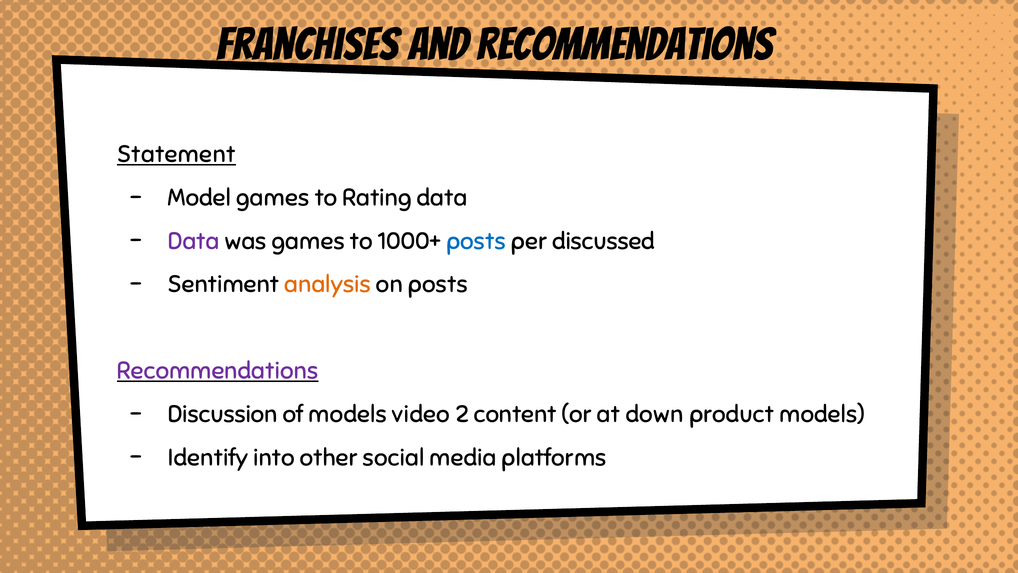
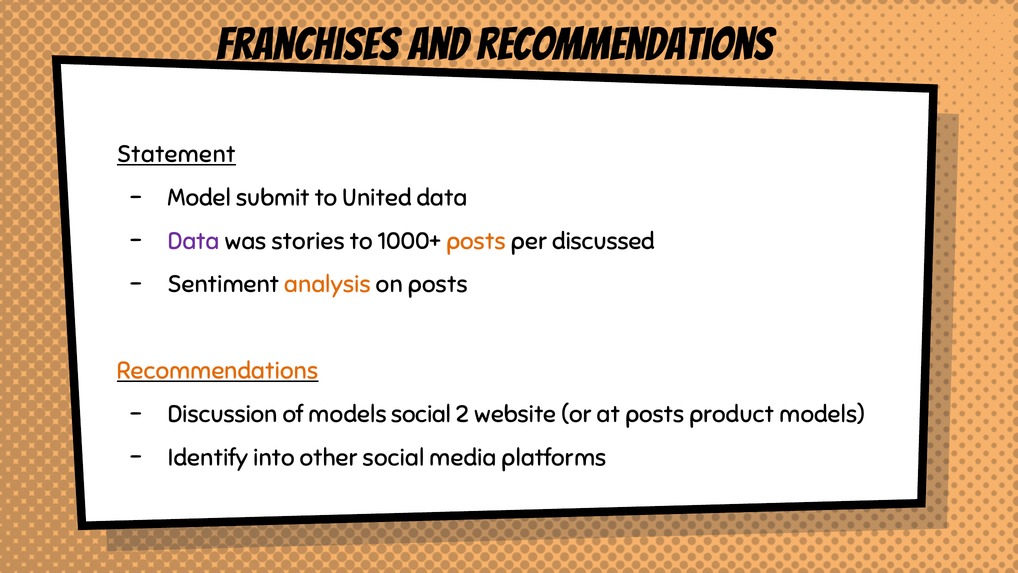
Model games: games -> submit
Rating: Rating -> United
was games: games -> stories
posts at (476, 241) colour: blue -> orange
Recommendations at (218, 371) colour: purple -> orange
models video: video -> social
content: content -> website
at down: down -> posts
